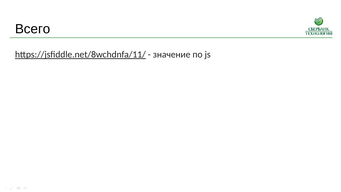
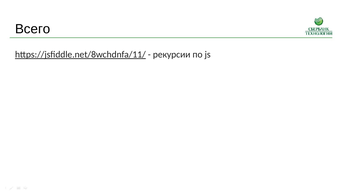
значение: значение -> рекурсии
